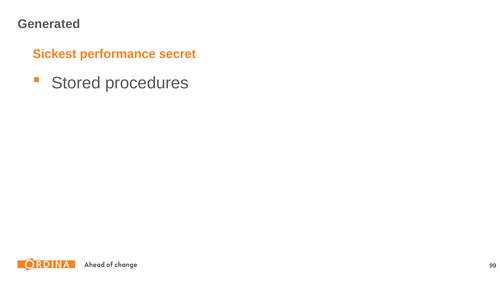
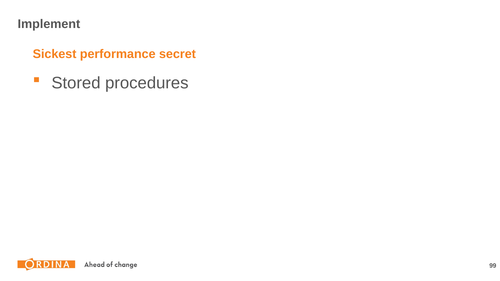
Generated: Generated -> Implement
